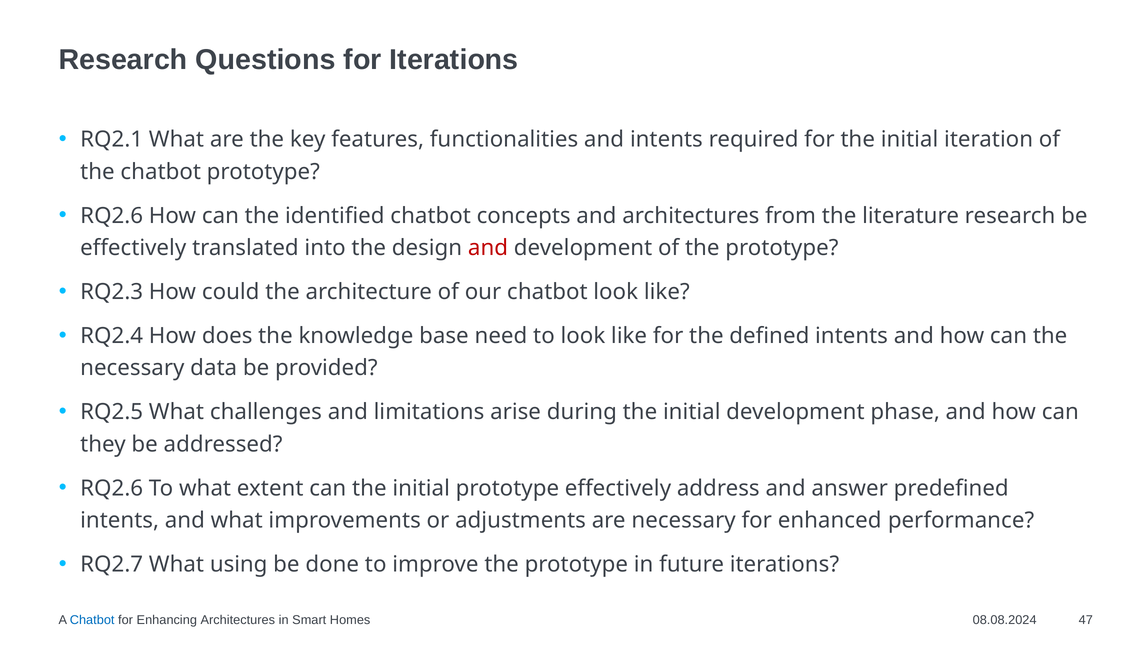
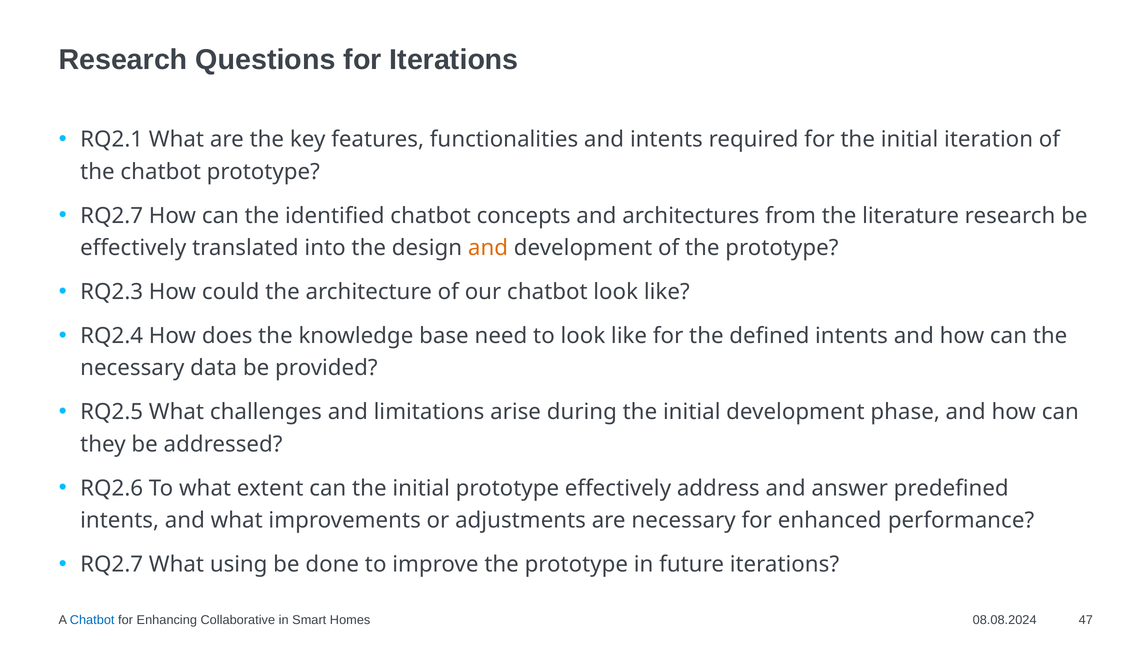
RQ2.6 at (112, 216): RQ2.6 -> RQ2.7
and at (488, 248) colour: red -> orange
Enhancing Architectures: Architectures -> Collaborative
